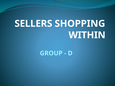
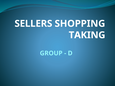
WITHIN: WITHIN -> TAKING
